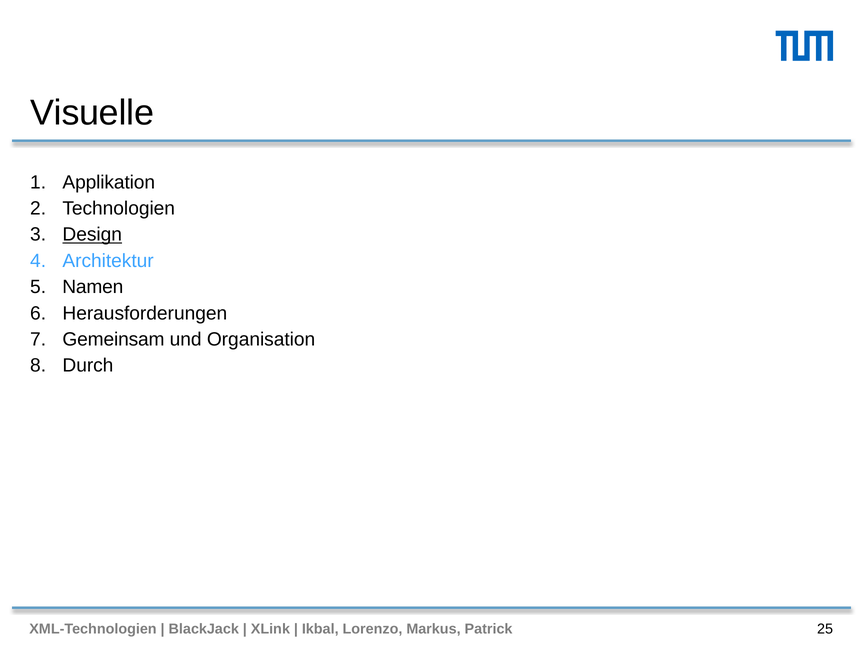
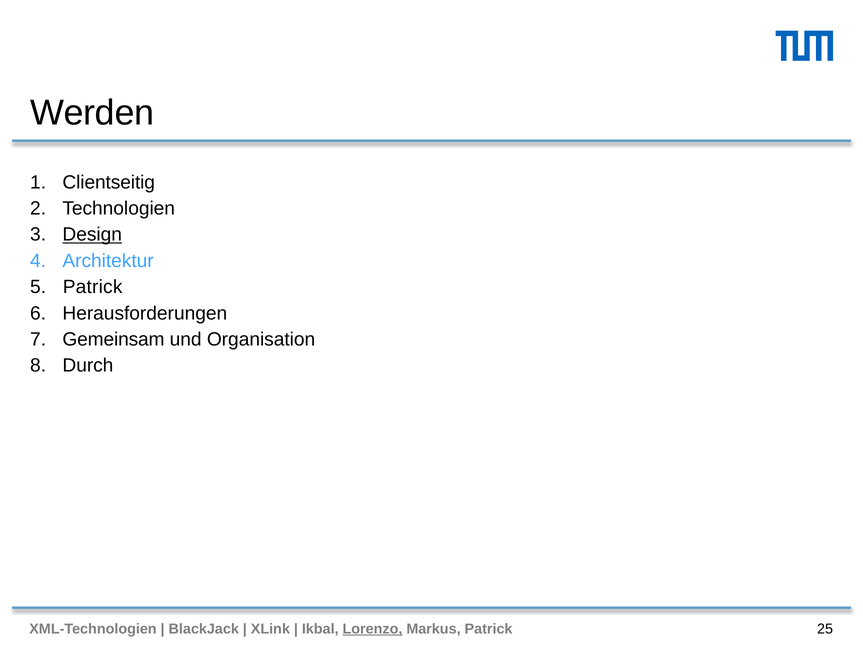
Visuelle: Visuelle -> Werden
Applikation: Applikation -> Clientseitig
Namen at (93, 287): Namen -> Patrick
Lorenzo underline: none -> present
